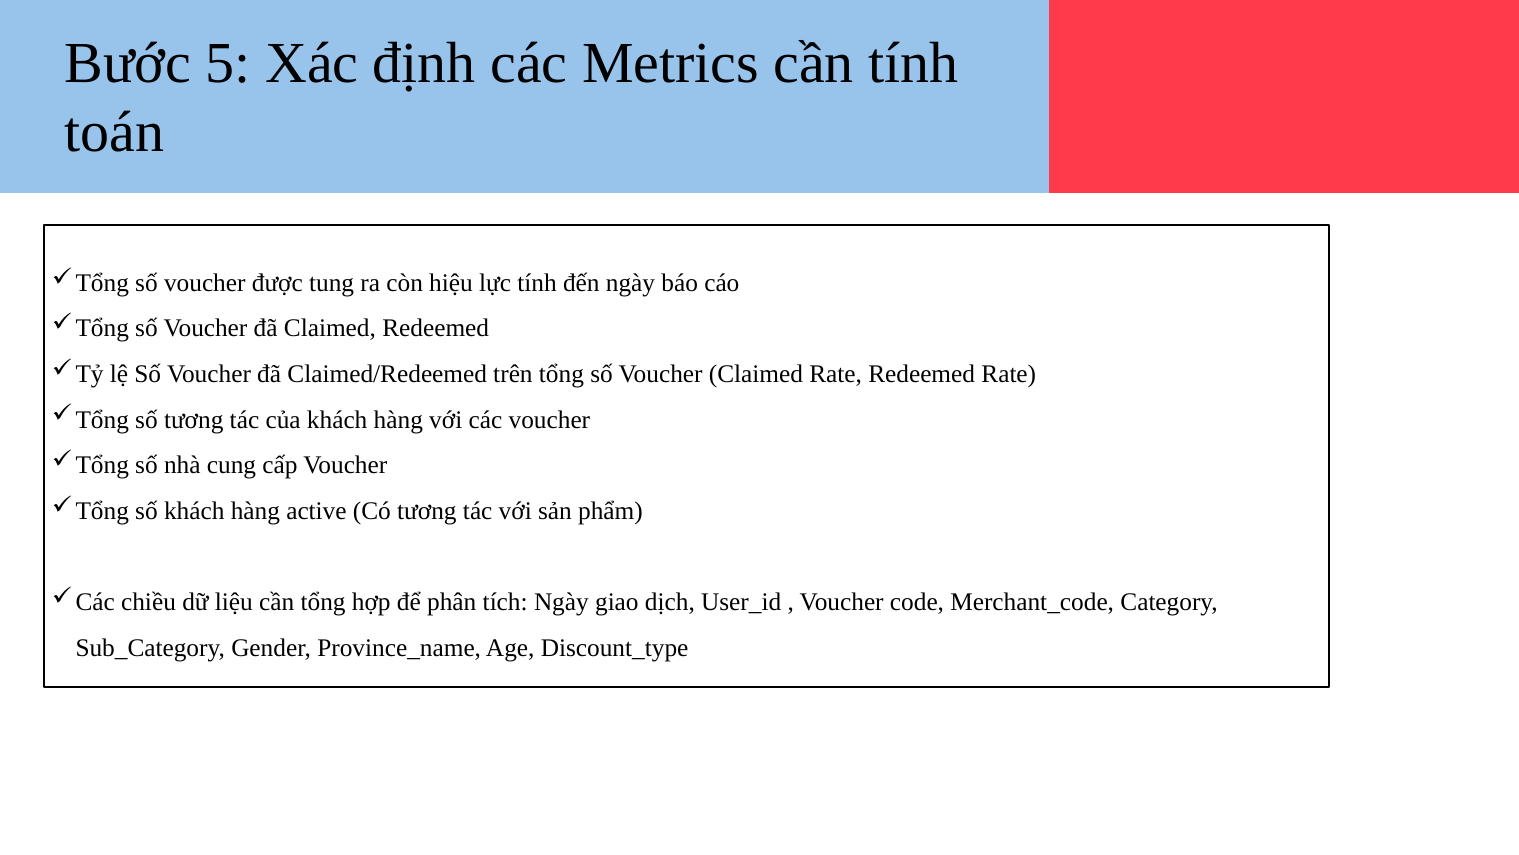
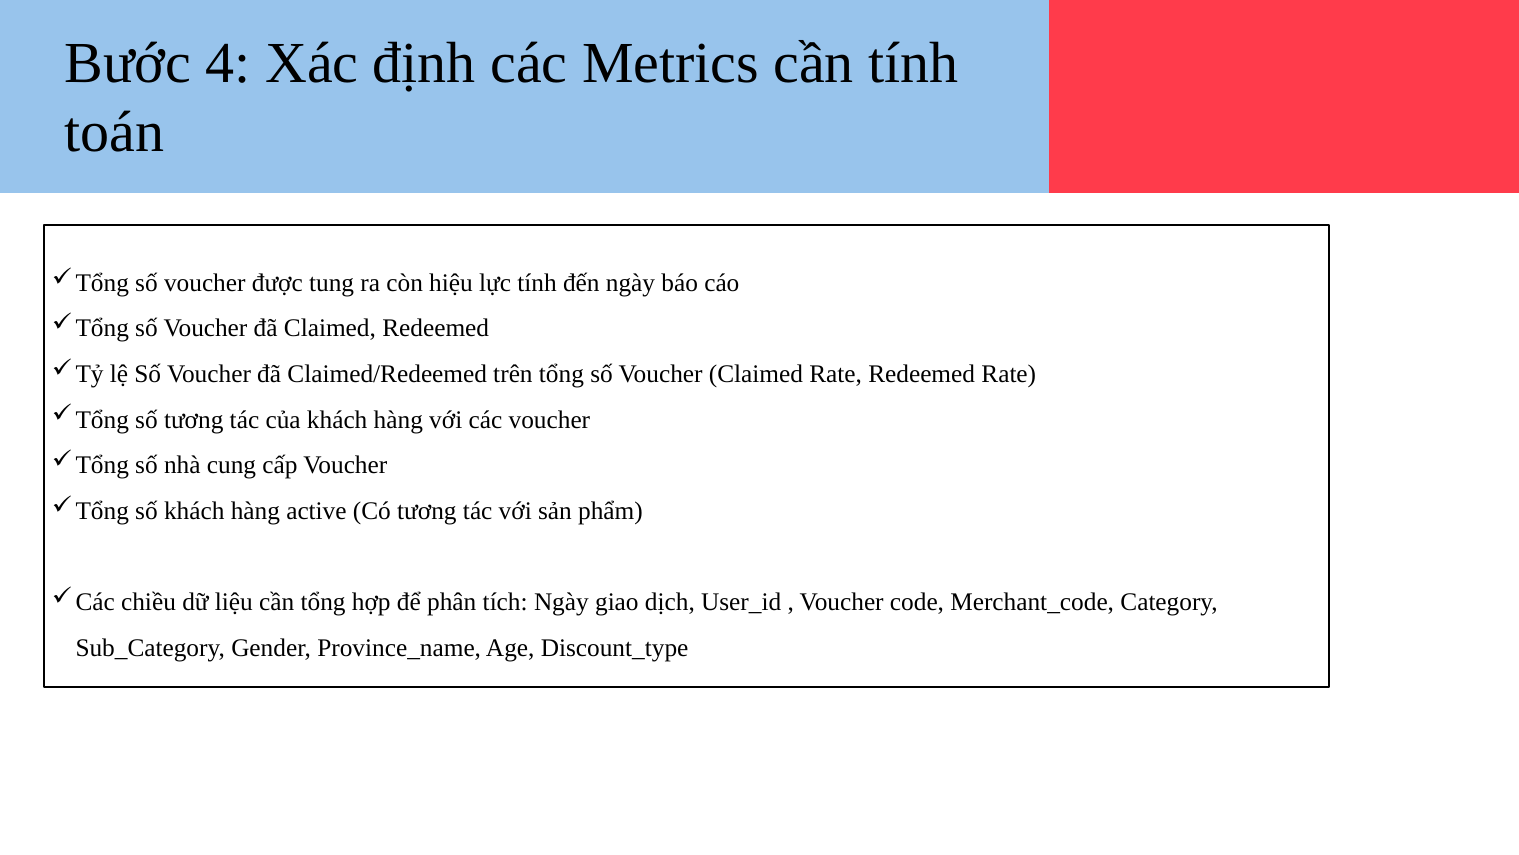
5: 5 -> 4
